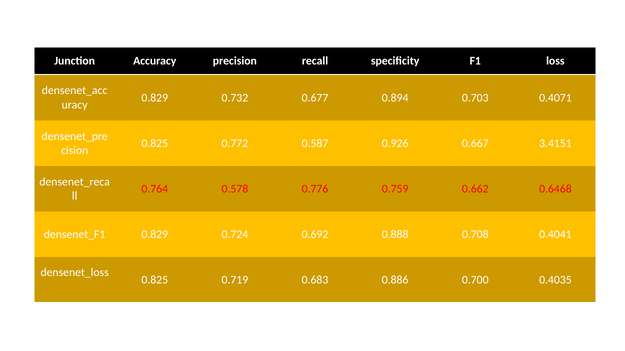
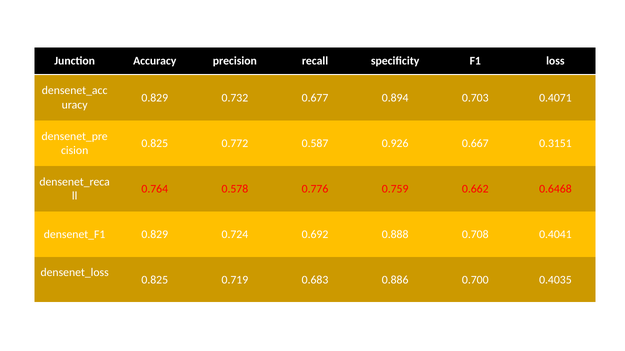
3.4151: 3.4151 -> 0.3151
